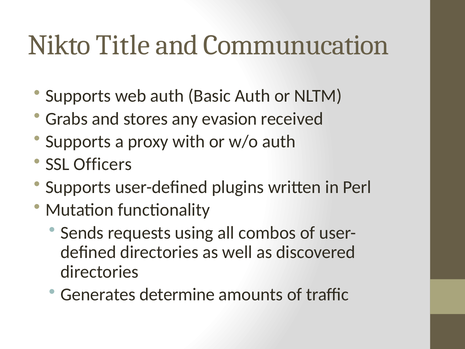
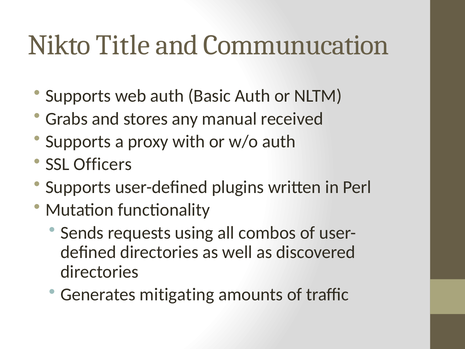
evasion: evasion -> manual
determine: determine -> mitigating
